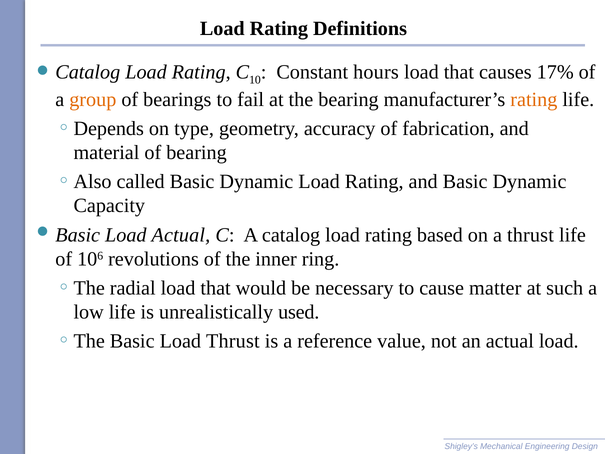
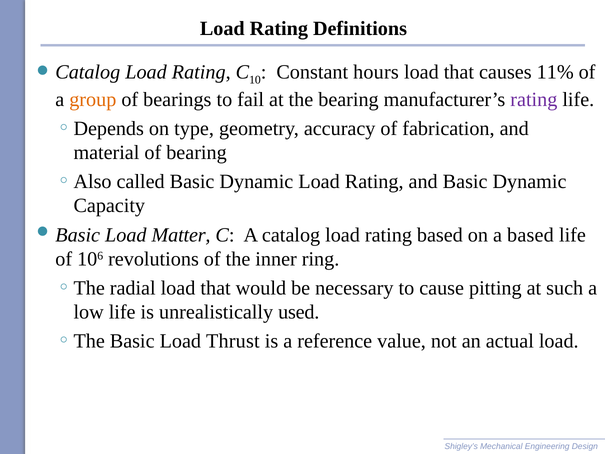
17%: 17% -> 11%
rating at (534, 99) colour: orange -> purple
Load Actual: Actual -> Matter
a thrust: thrust -> based
matter: matter -> pitting
